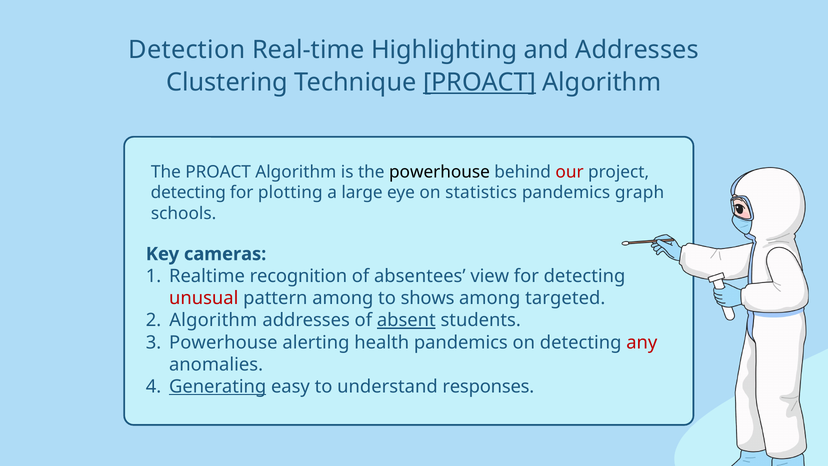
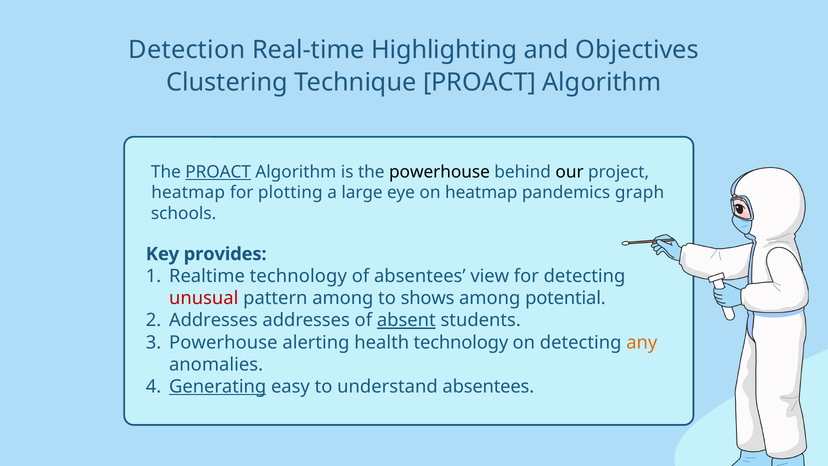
and Addresses: Addresses -> Objectives
PROACT at (479, 83) underline: present -> none
PROACT at (218, 172) underline: none -> present
our colour: red -> black
detecting at (188, 193): detecting -> heatmap
on statistics: statistics -> heatmap
cameras: cameras -> provides
Realtime recognition: recognition -> technology
targeted: targeted -> potential
Algorithm at (213, 320): Algorithm -> Addresses
health pandemics: pandemics -> technology
any colour: red -> orange
understand responses: responses -> absentees
